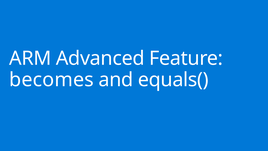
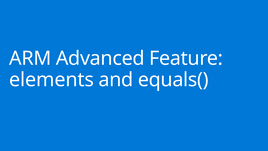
becomes: becomes -> elements
